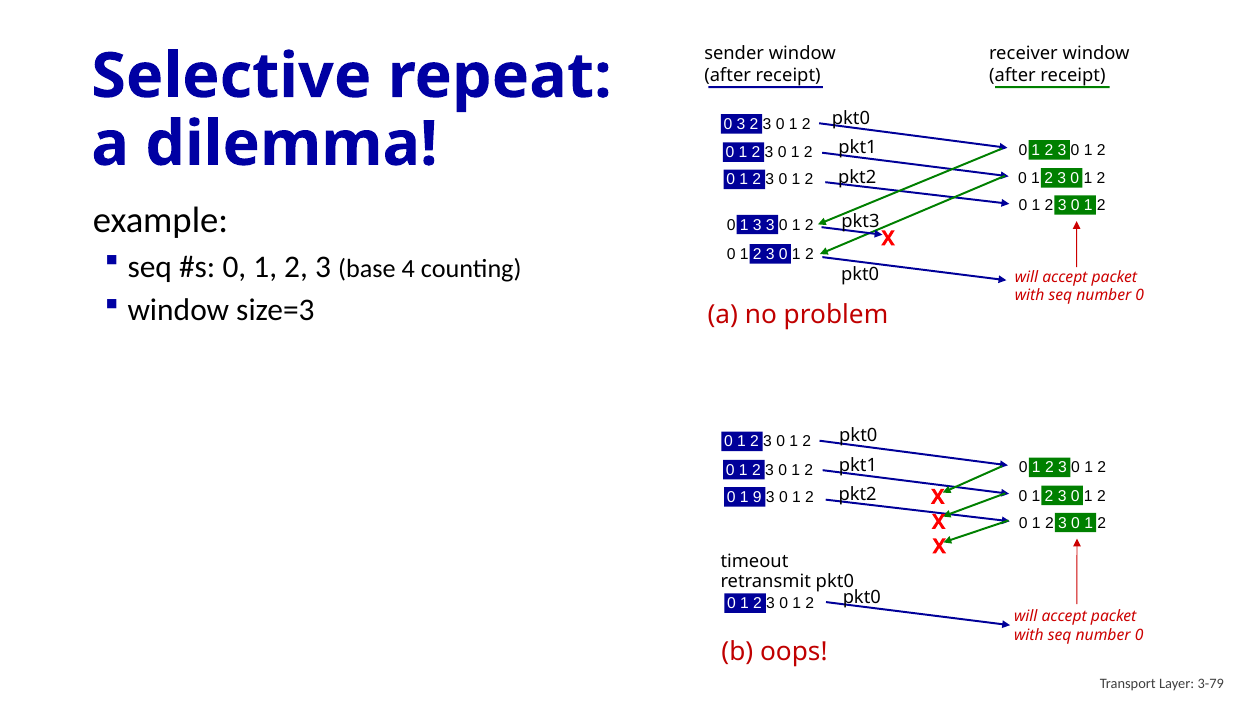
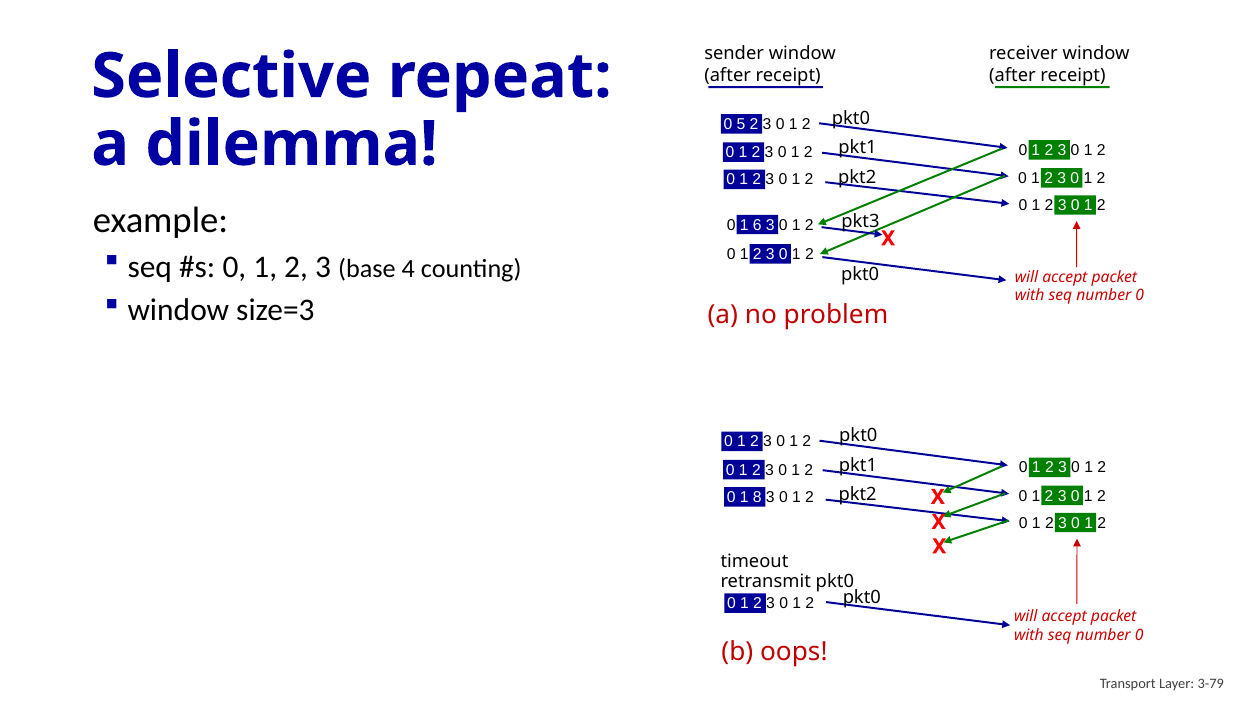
0 3: 3 -> 5
1 3: 3 -> 6
9: 9 -> 8
